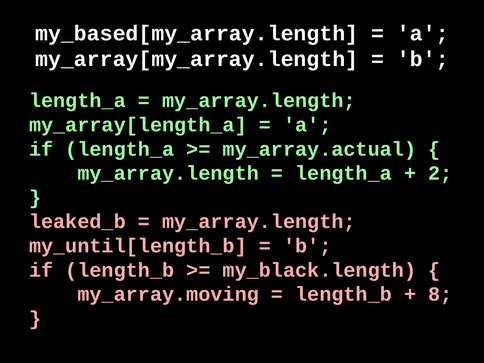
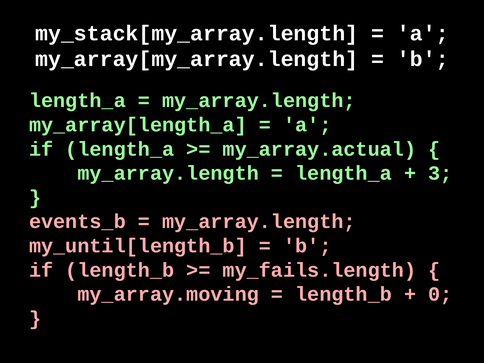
my_based[my_array.length: my_based[my_array.length -> my_stack[my_array.length
2: 2 -> 3
leaked_b: leaked_b -> events_b
my_black.length: my_black.length -> my_fails.length
8: 8 -> 0
